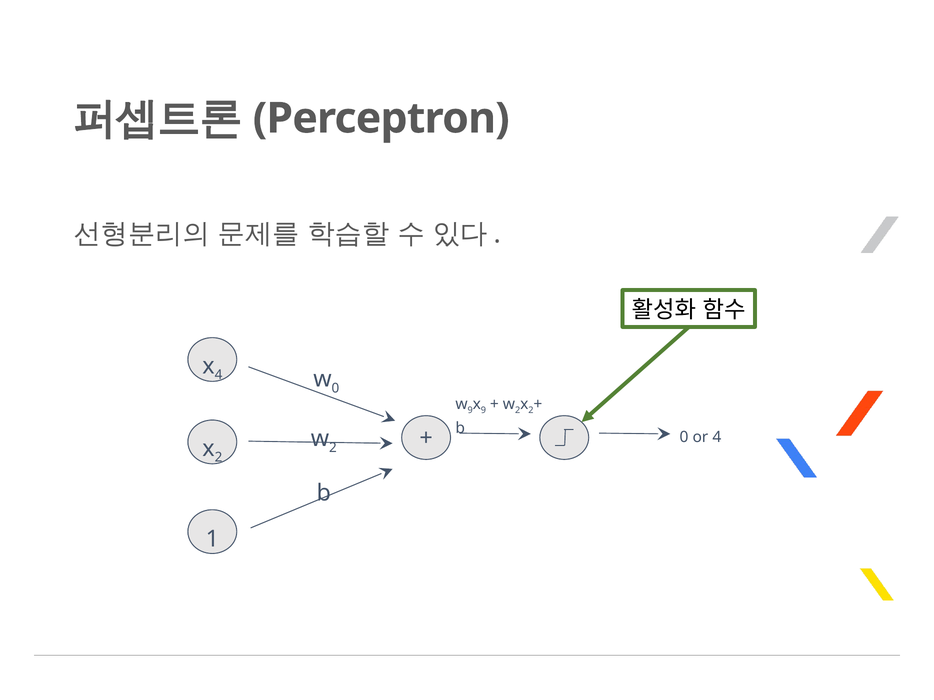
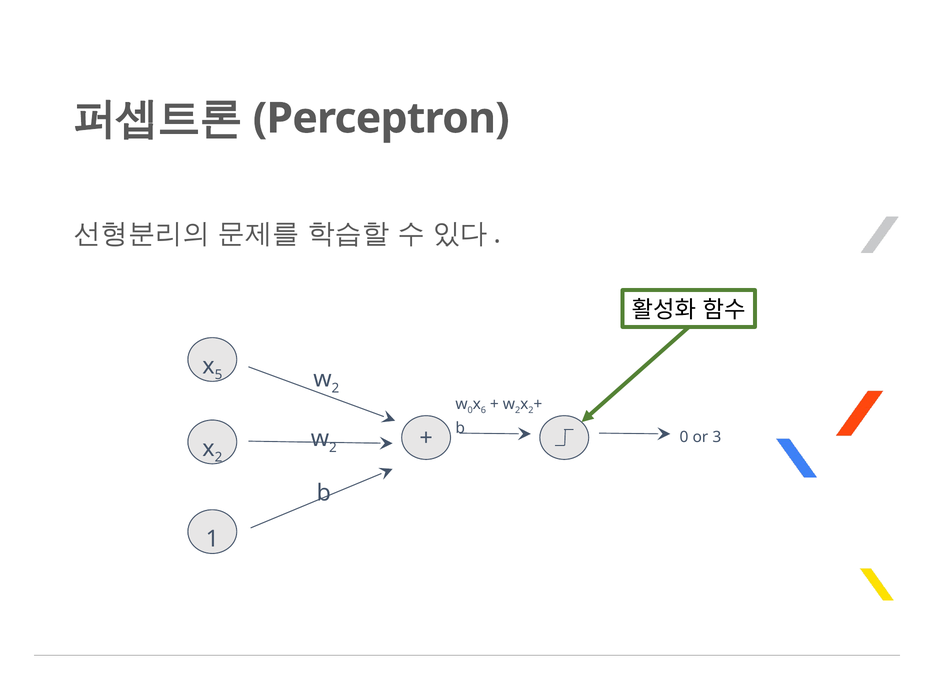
4 at (219, 375): 4 -> 5
0 at (335, 388): 0 -> 2
9 at (470, 411): 9 -> 0
9 at (483, 411): 9 -> 6
or 4: 4 -> 3
